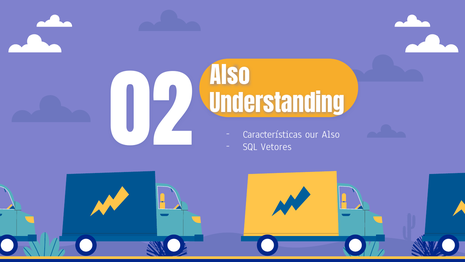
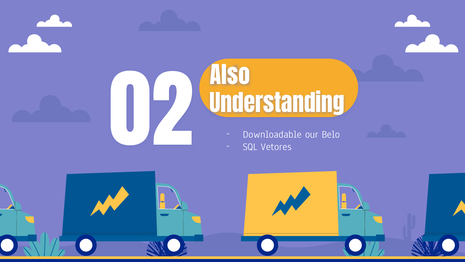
Características: Características -> Downloadable
our Also: Also -> Belo
